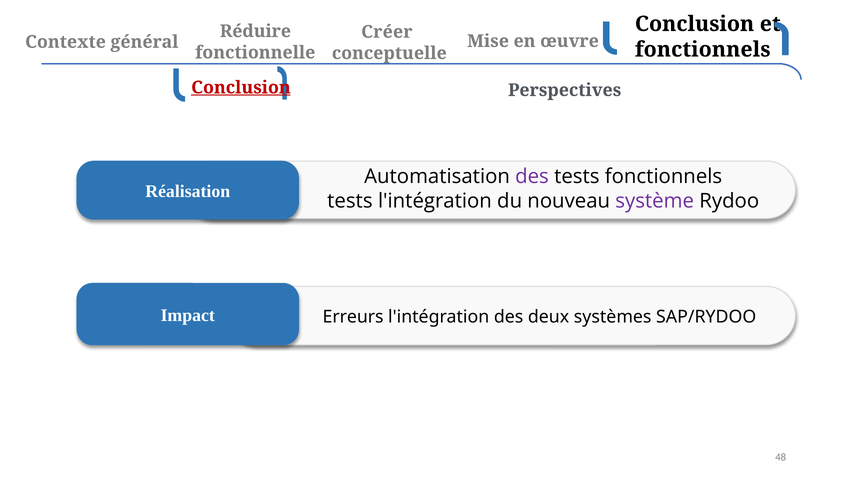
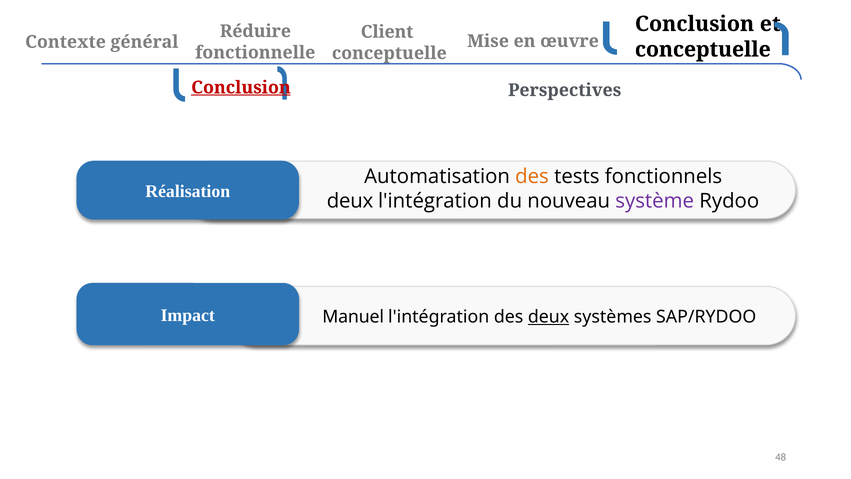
Créer: Créer -> Client
fonctionnels at (703, 49): fonctionnels -> conceptuelle
des at (532, 176) colour: purple -> orange
tests at (350, 201): tests -> deux
Erreurs: Erreurs -> Manuel
deux at (549, 316) underline: none -> present
